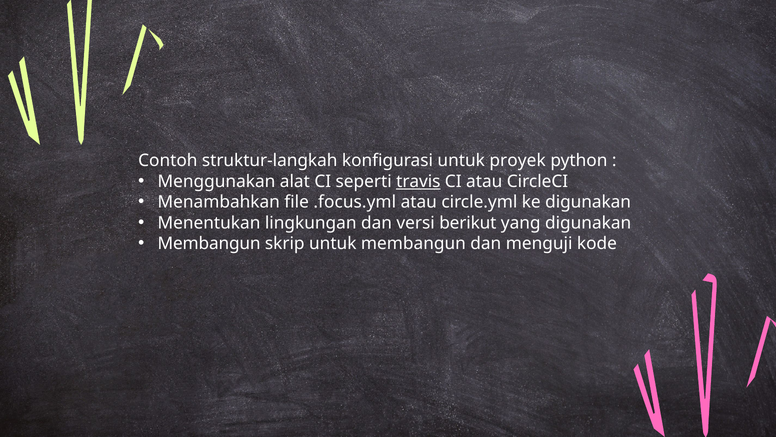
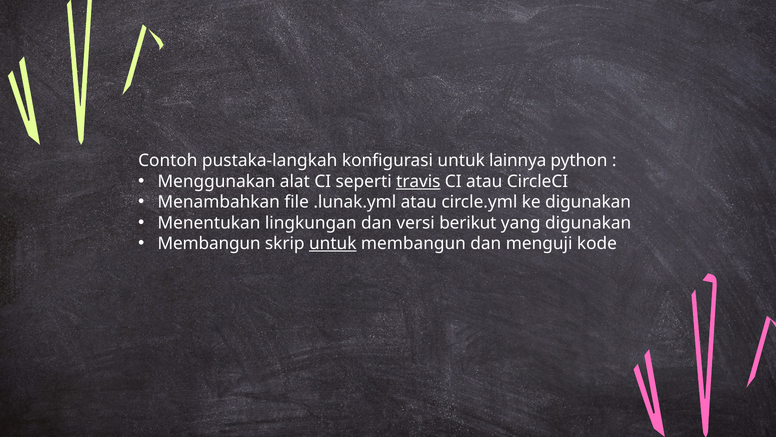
struktur-langkah: struktur-langkah -> pustaka-langkah
proyek: proyek -> lainnya
.focus.yml: .focus.yml -> .lunak.yml
untuk at (333, 243) underline: none -> present
